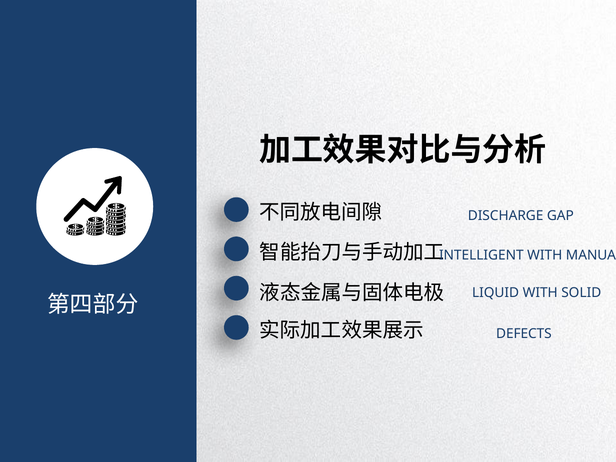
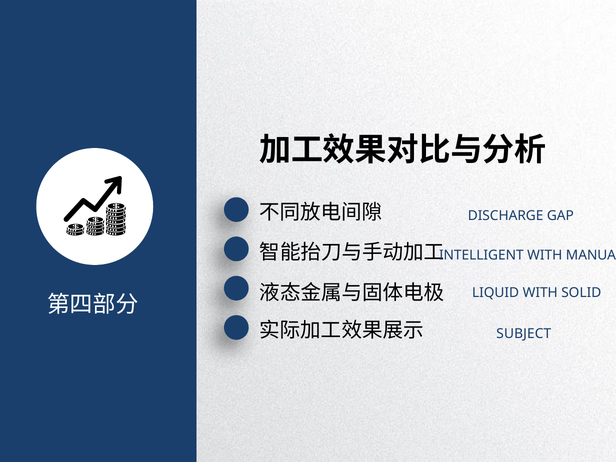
DEFECTS: DEFECTS -> SUBJECT
